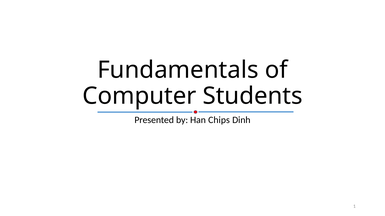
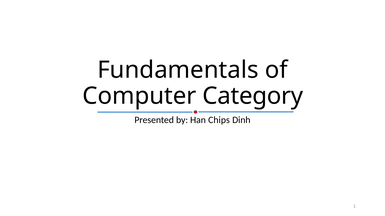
Students: Students -> Category
